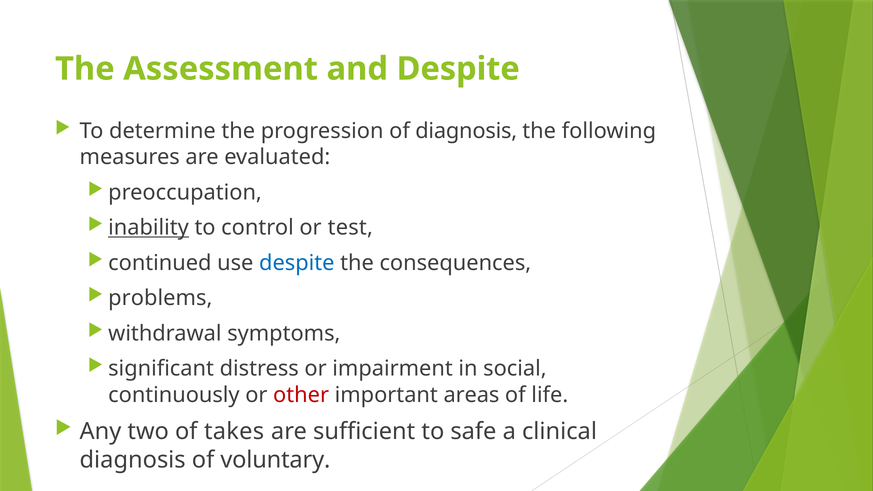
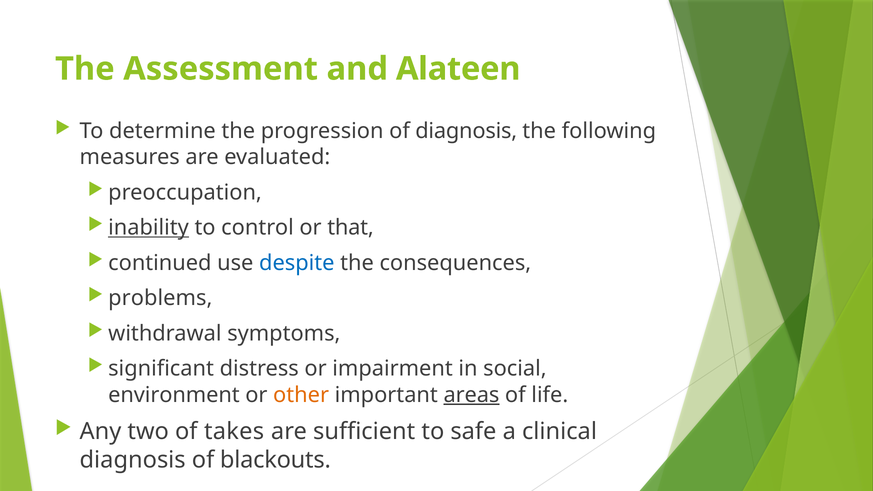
and Despite: Despite -> Alateen
test: test -> that
continuously: continuously -> environment
other colour: red -> orange
areas underline: none -> present
voluntary: voluntary -> blackouts
